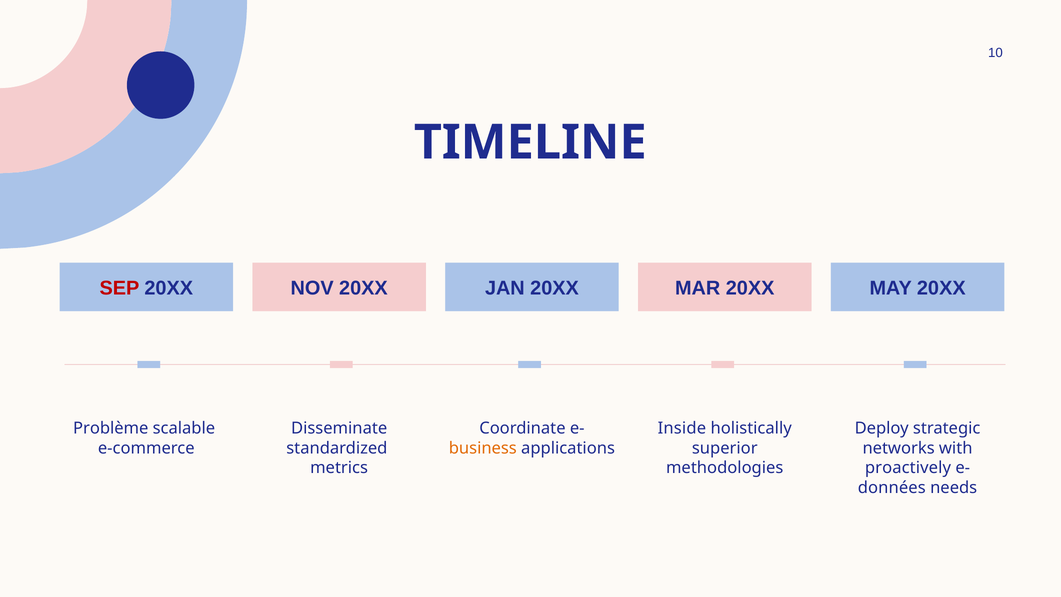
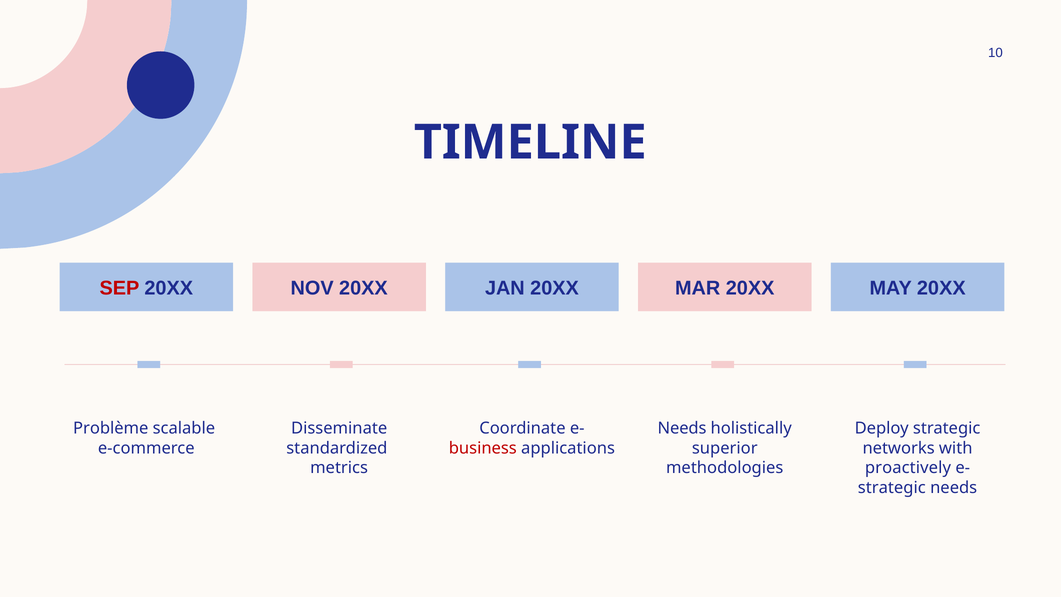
Inside at (682, 428): Inside -> Needs
business colour: orange -> red
données at (892, 488): données -> strategic
